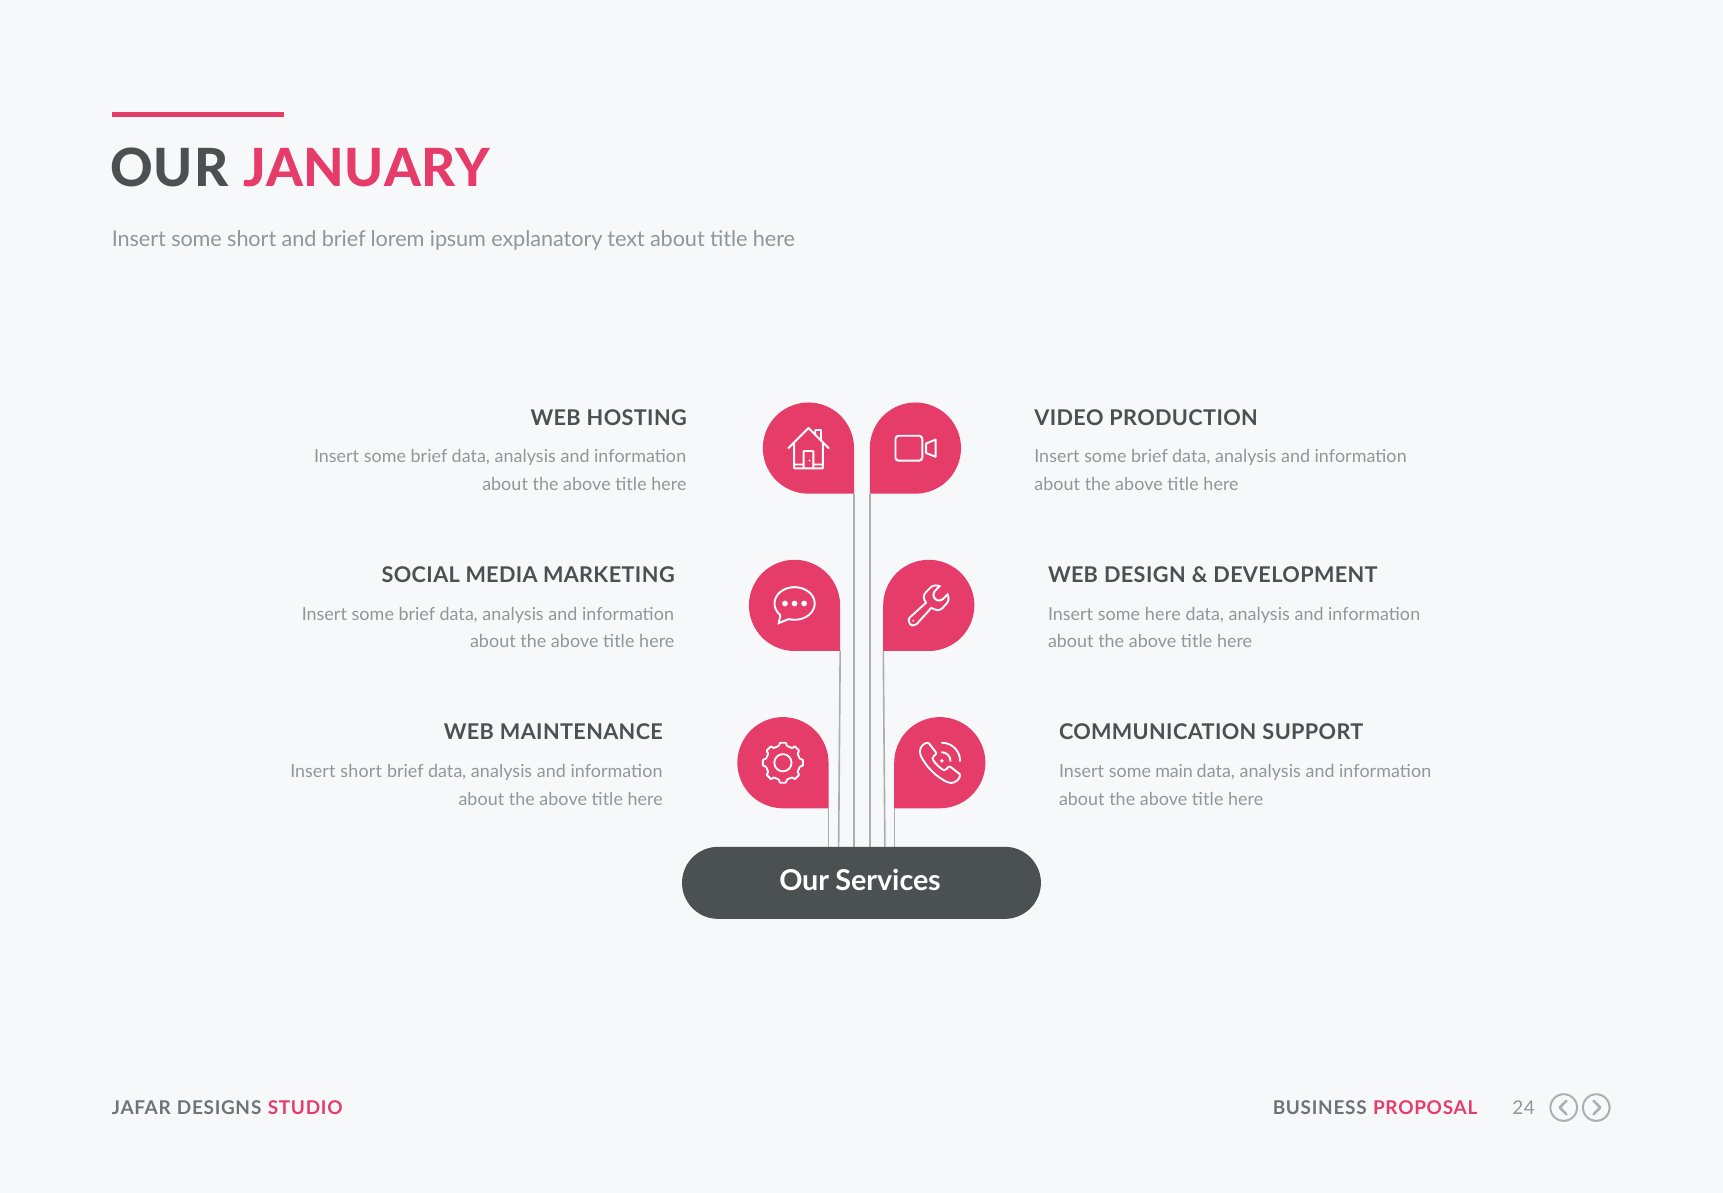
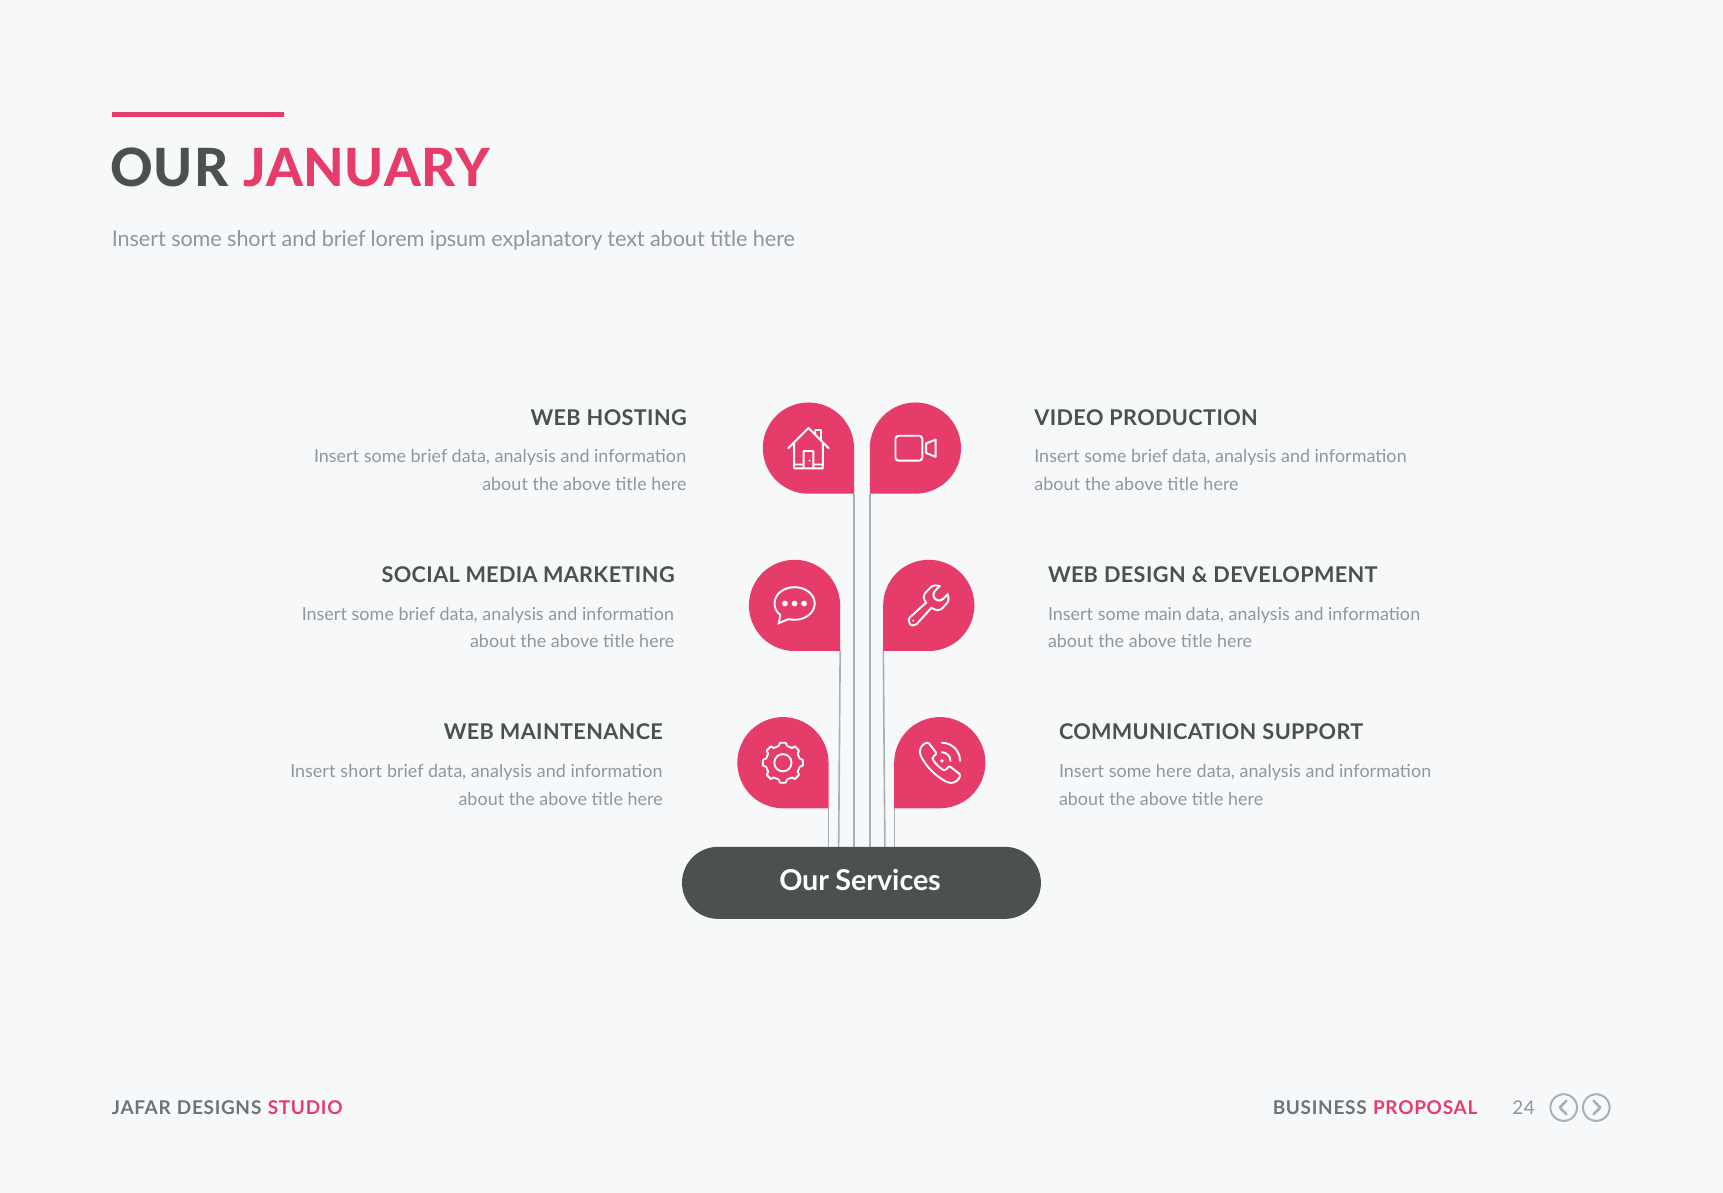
some here: here -> main
some main: main -> here
